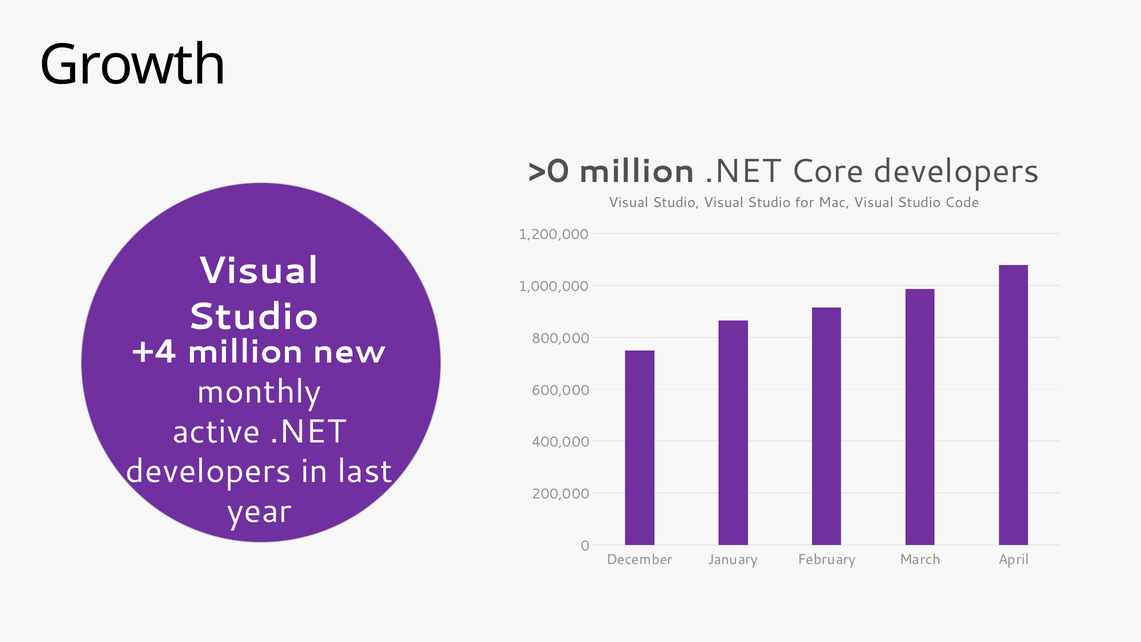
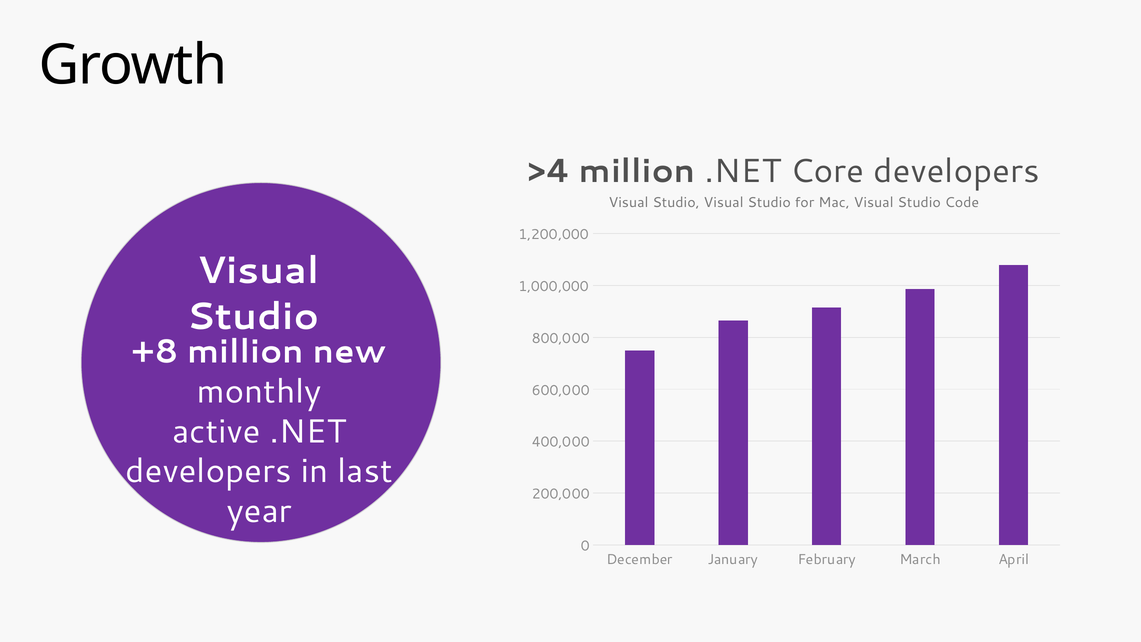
>0: >0 -> >4
+4: +4 -> +8
